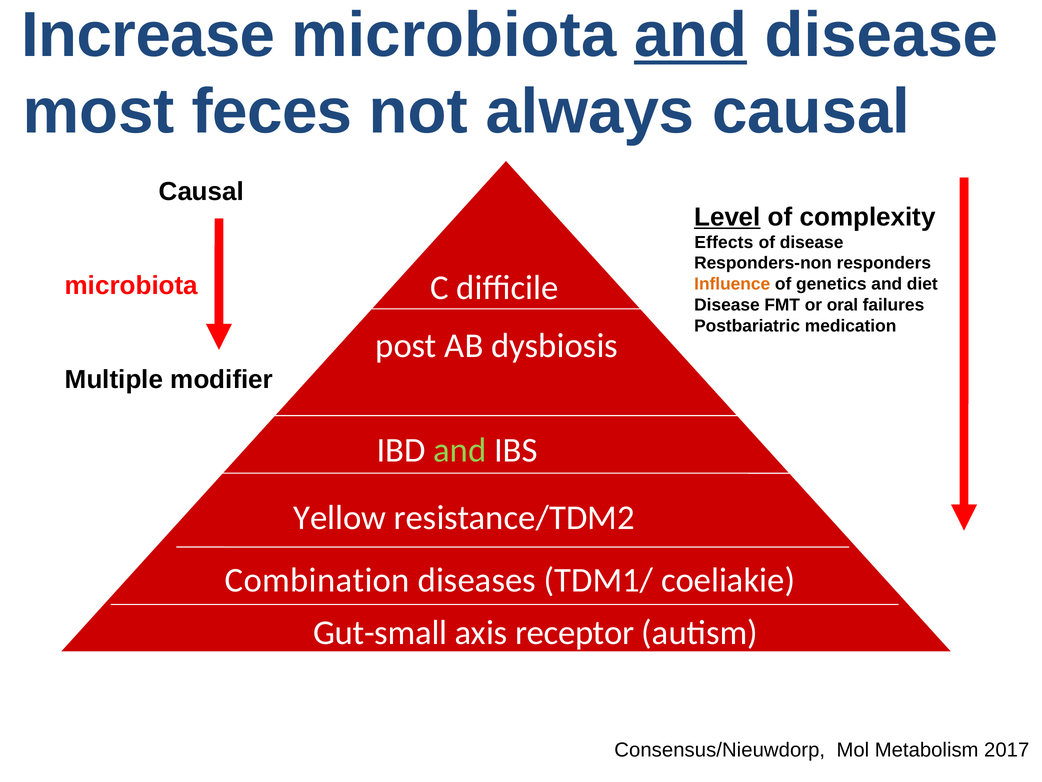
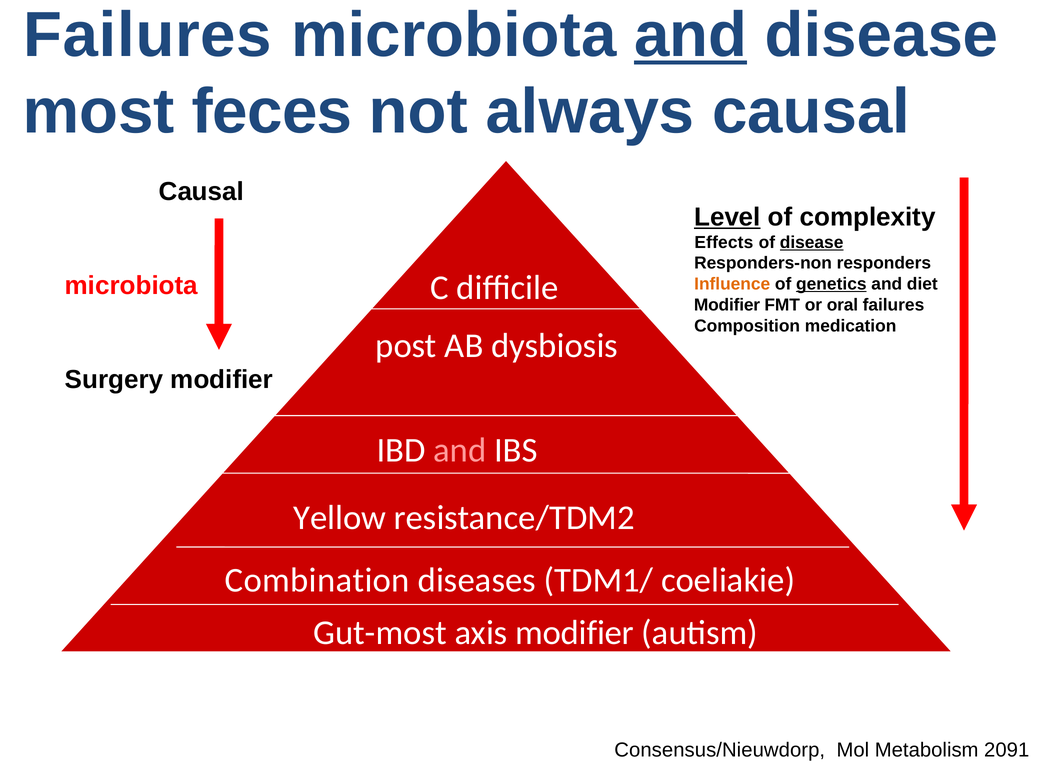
Increase at (148, 35): Increase -> Failures
disease at (812, 242) underline: none -> present
genetics underline: none -> present
Disease at (727, 305): Disease -> Modifier
Postbariatric: Postbariatric -> Composition
Multiple: Multiple -> Surgery
and at (460, 450) colour: light green -> pink
Gut-small: Gut-small -> Gut-most
axis receptor: receptor -> modifier
2017: 2017 -> 2091
